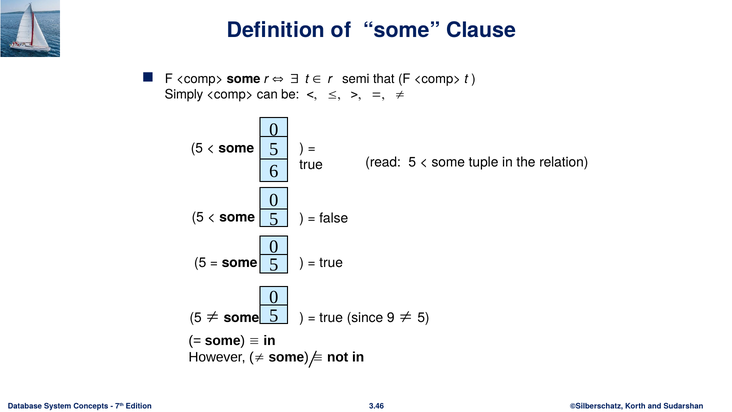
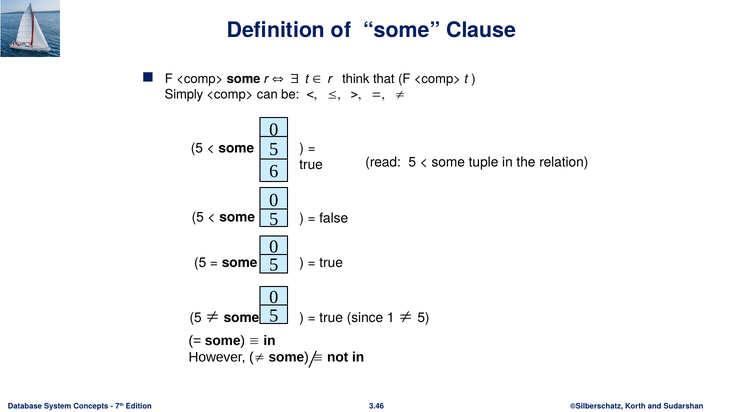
semi: semi -> think
9: 9 -> 1
